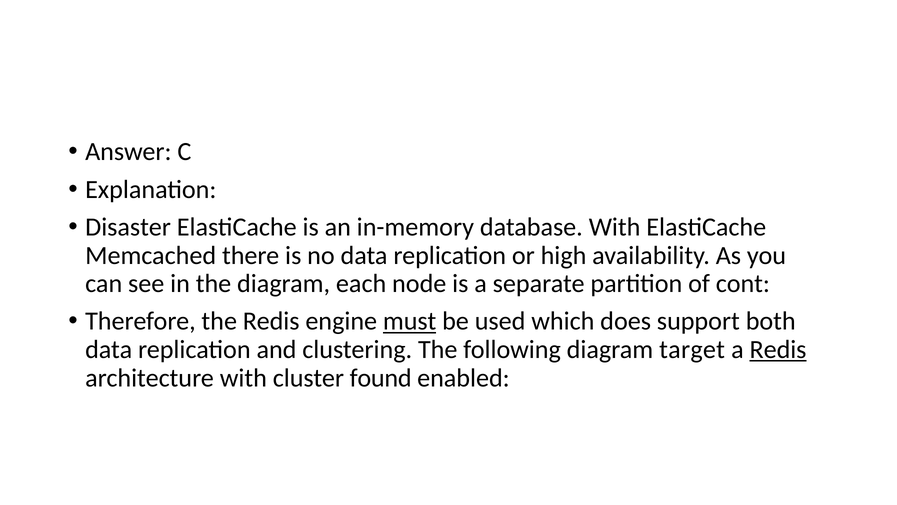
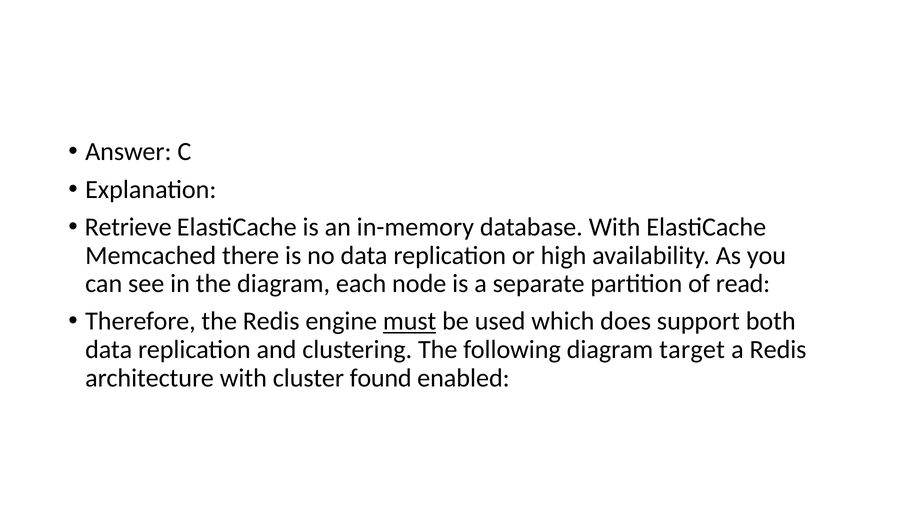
Disaster: Disaster -> Retrieve
cont: cont -> read
Redis at (778, 349) underline: present -> none
